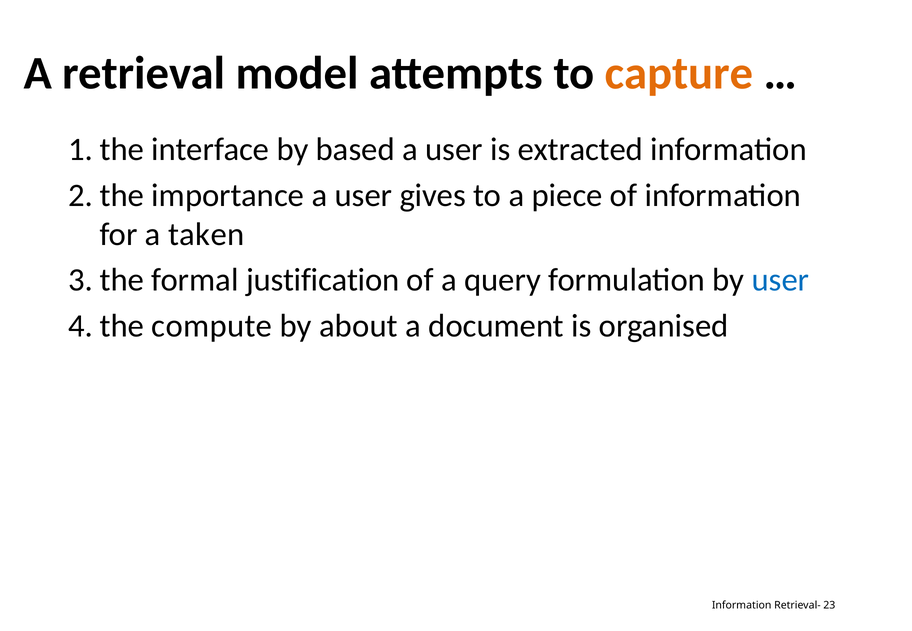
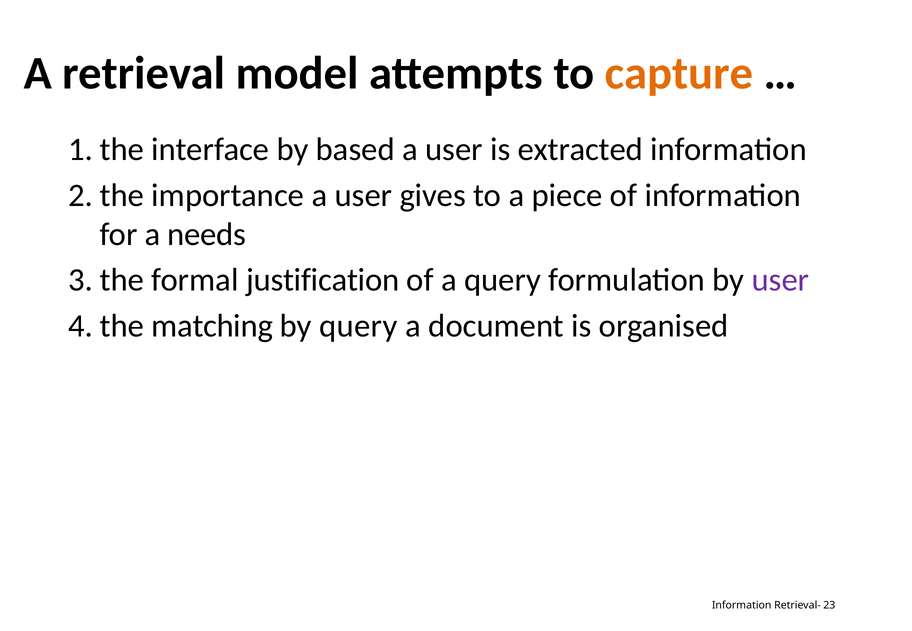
taken: taken -> needs
user at (780, 280) colour: blue -> purple
compute: compute -> matching
by about: about -> query
